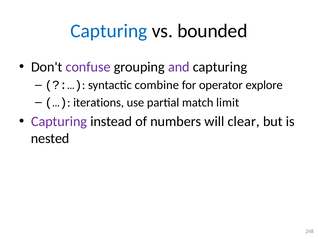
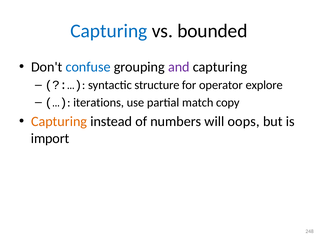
confuse colour: purple -> blue
combine: combine -> structure
limit: limit -> copy
Capturing at (59, 121) colour: purple -> orange
clear: clear -> oops
nested: nested -> import
